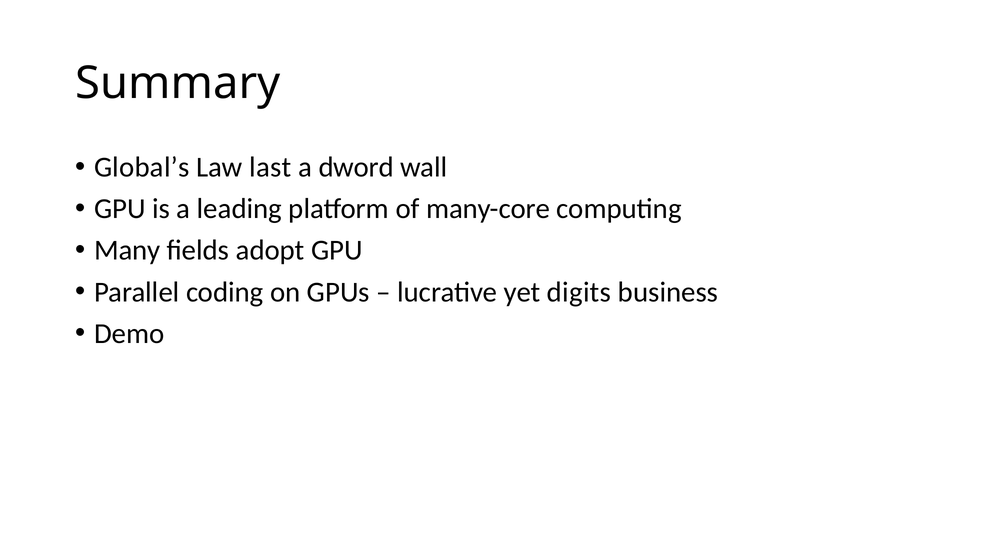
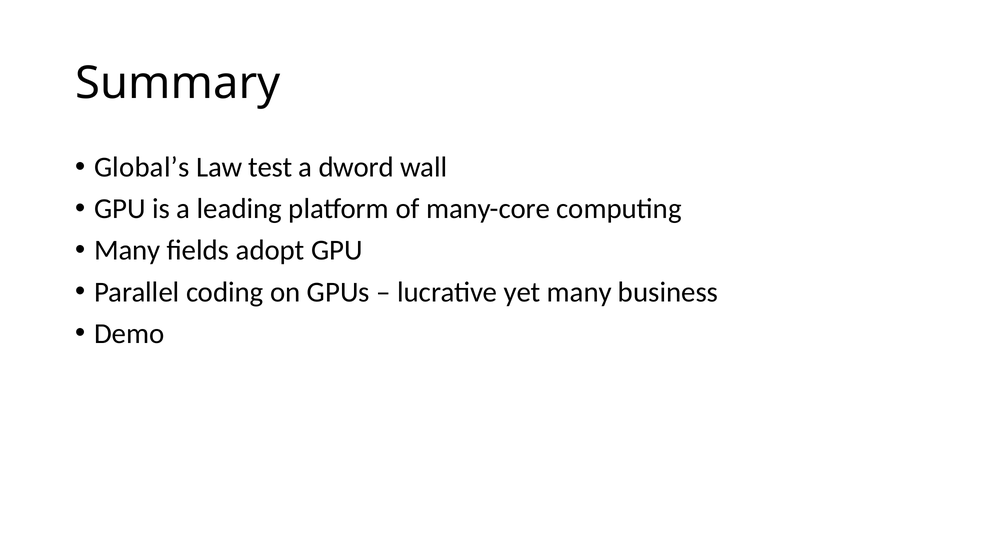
last: last -> test
yet digits: digits -> many
